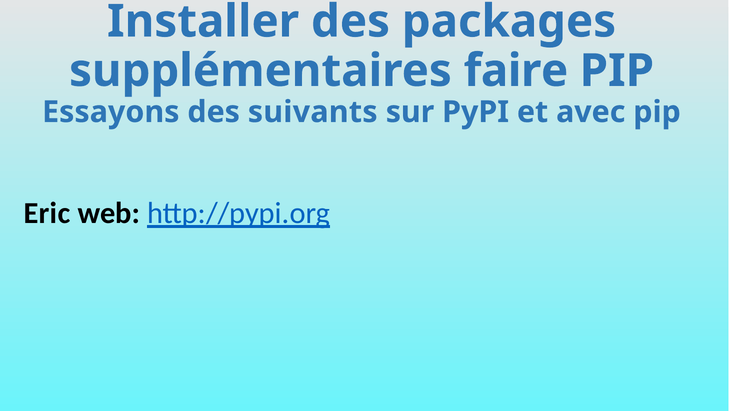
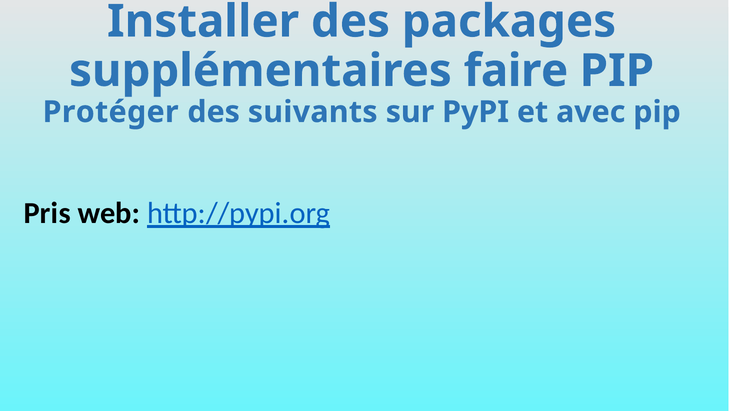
Essayons: Essayons -> Protéger
Eric: Eric -> Pris
